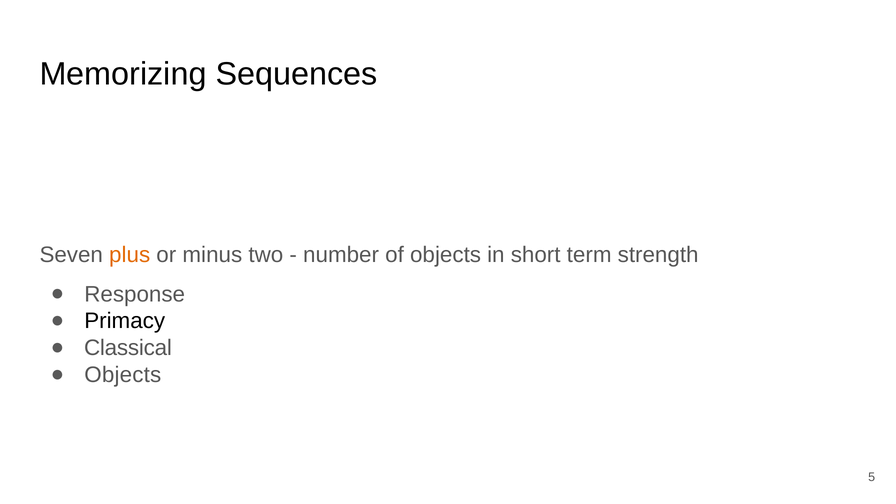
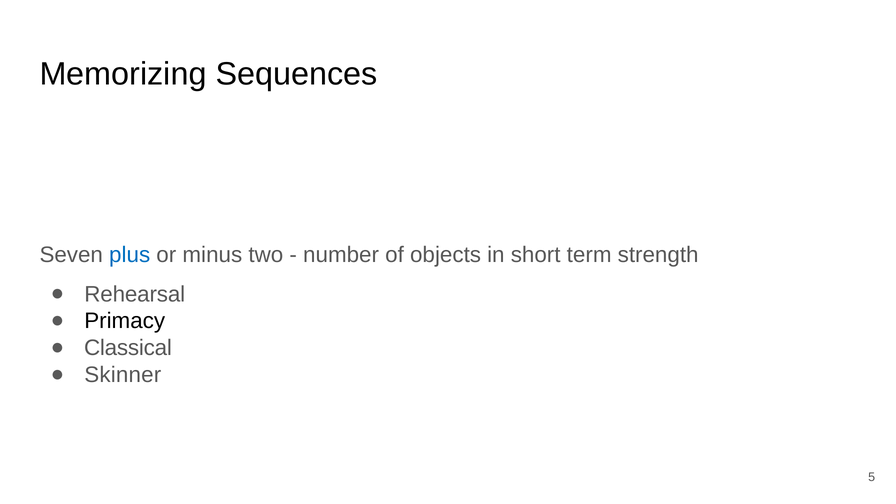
plus colour: orange -> blue
Response: Response -> Rehearsal
Objects at (123, 375): Objects -> Skinner
